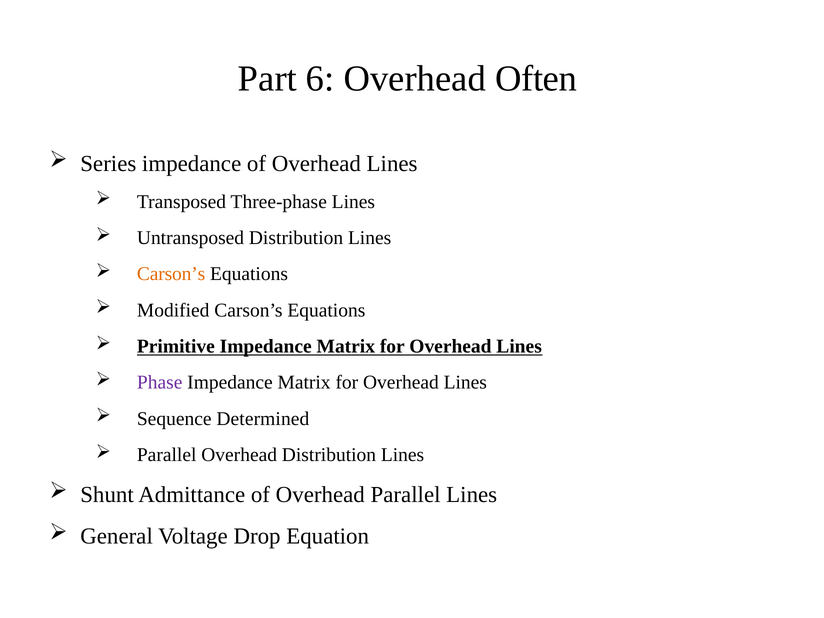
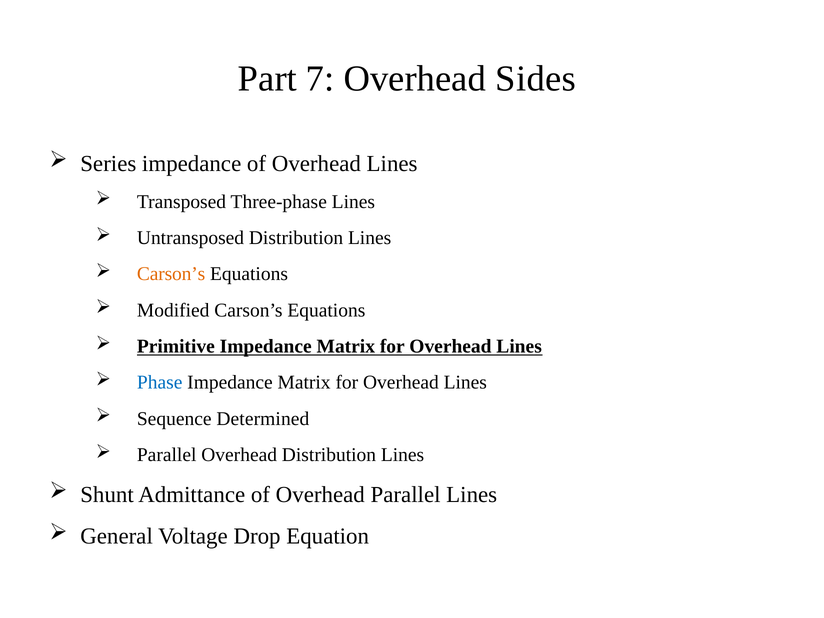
6: 6 -> 7
Often: Often -> Sides
Phase colour: purple -> blue
